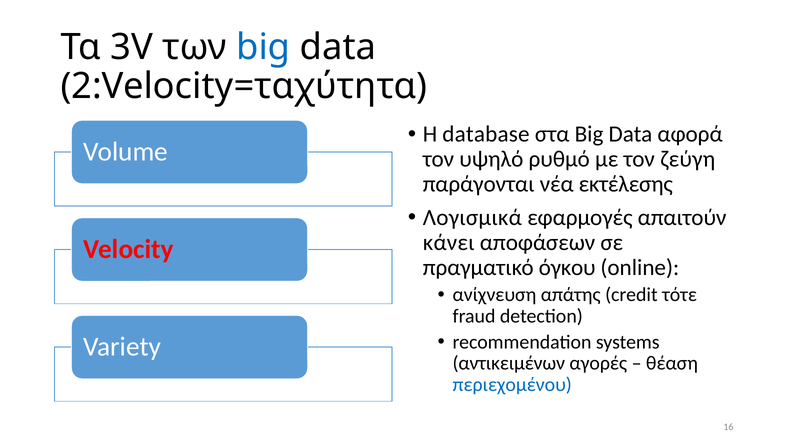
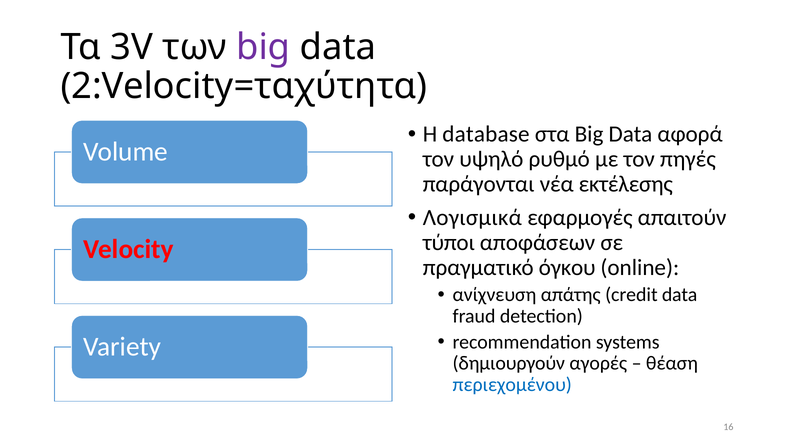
big at (263, 47) colour: blue -> purple
ζεύγη: ζεύγη -> πηγές
κάνει: κάνει -> τύποι
credit τότε: τότε -> data
αντικειμένων: αντικειμένων -> δημιουργούν
